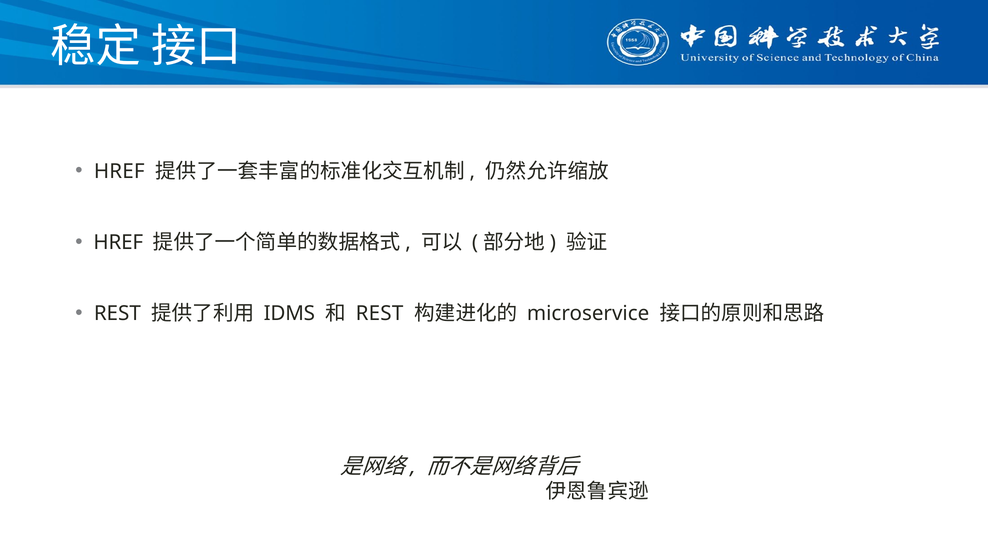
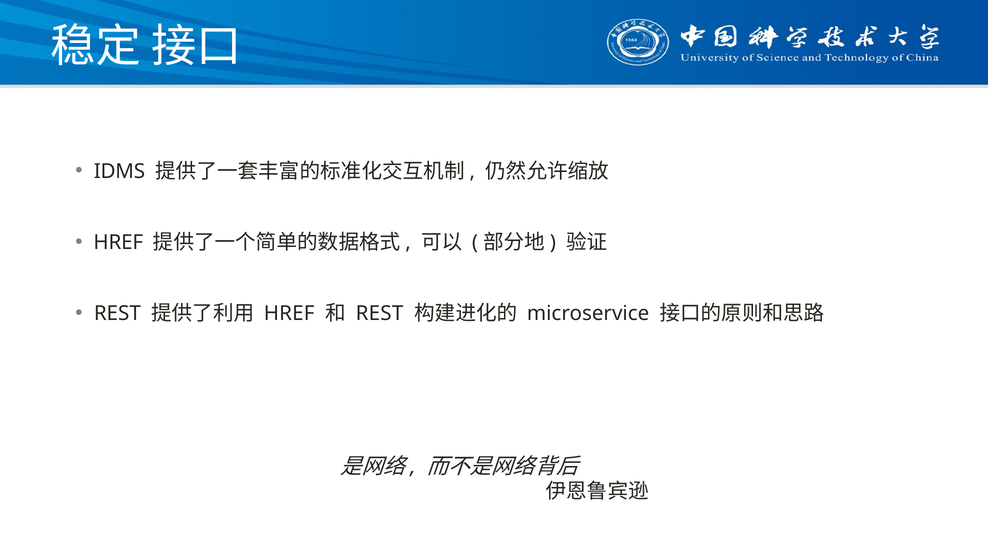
HREF at (119, 171): HREF -> IDMS
IDMS at (289, 313): IDMS -> HREF
